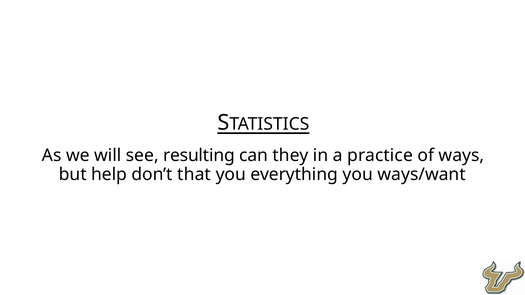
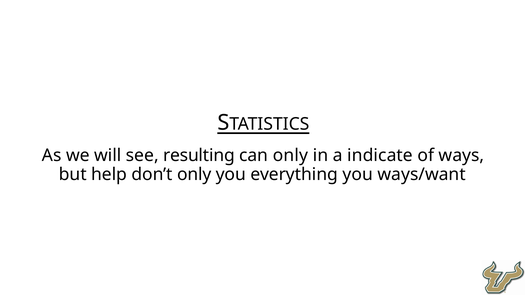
can they: they -> only
practice: practice -> indicate
don’t that: that -> only
